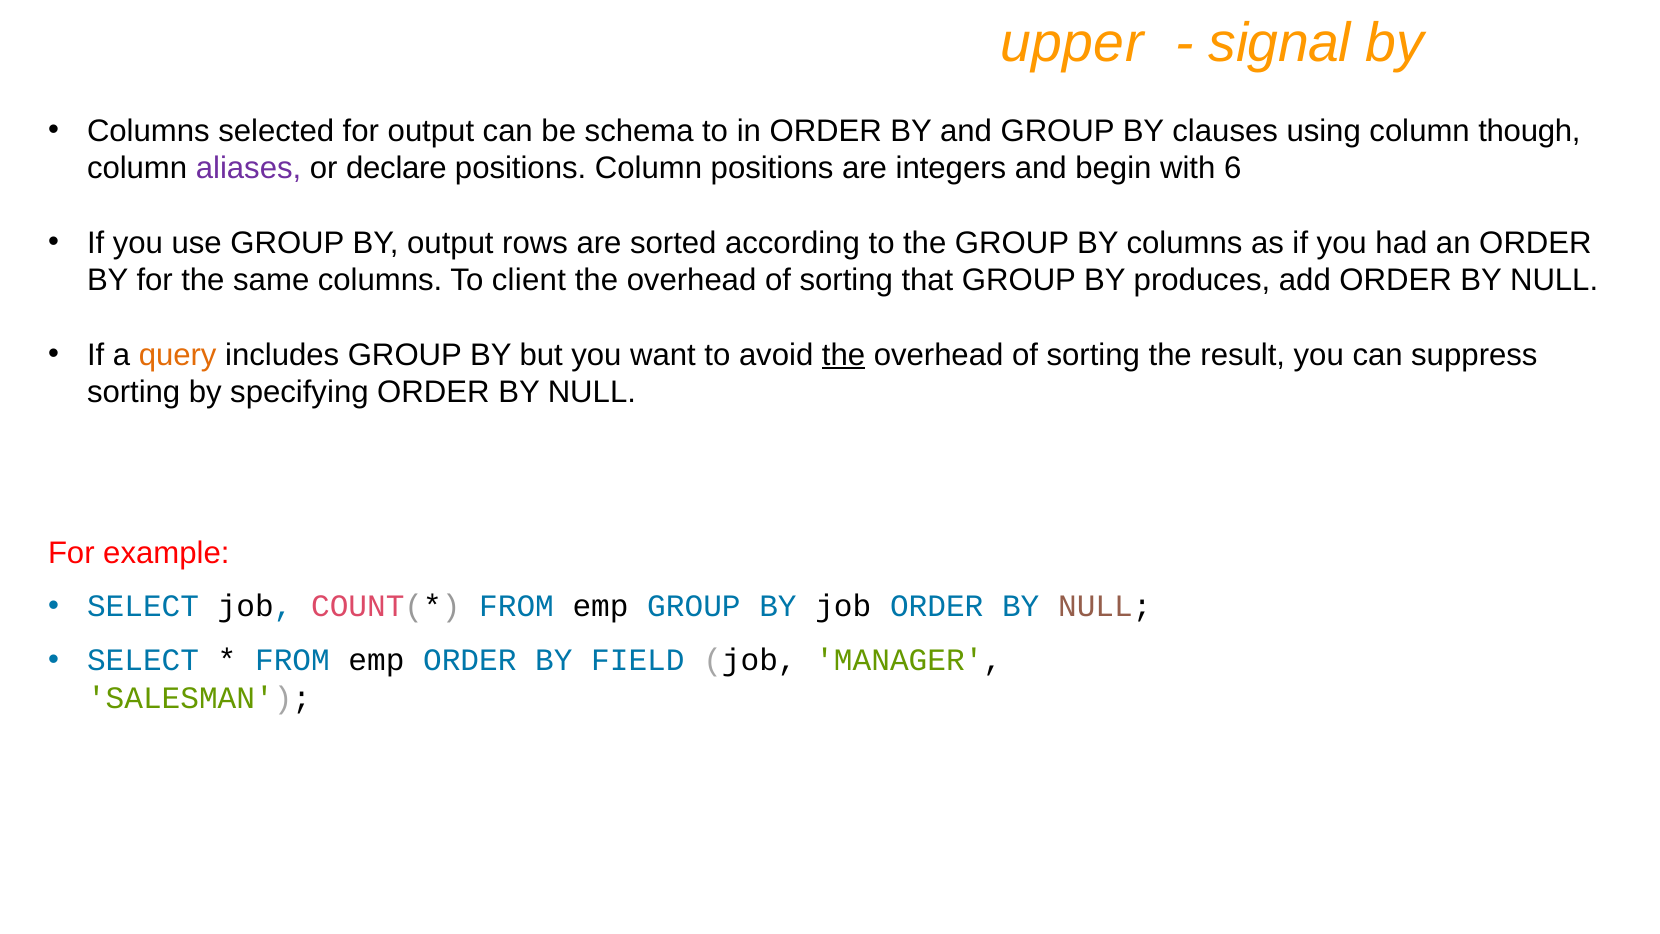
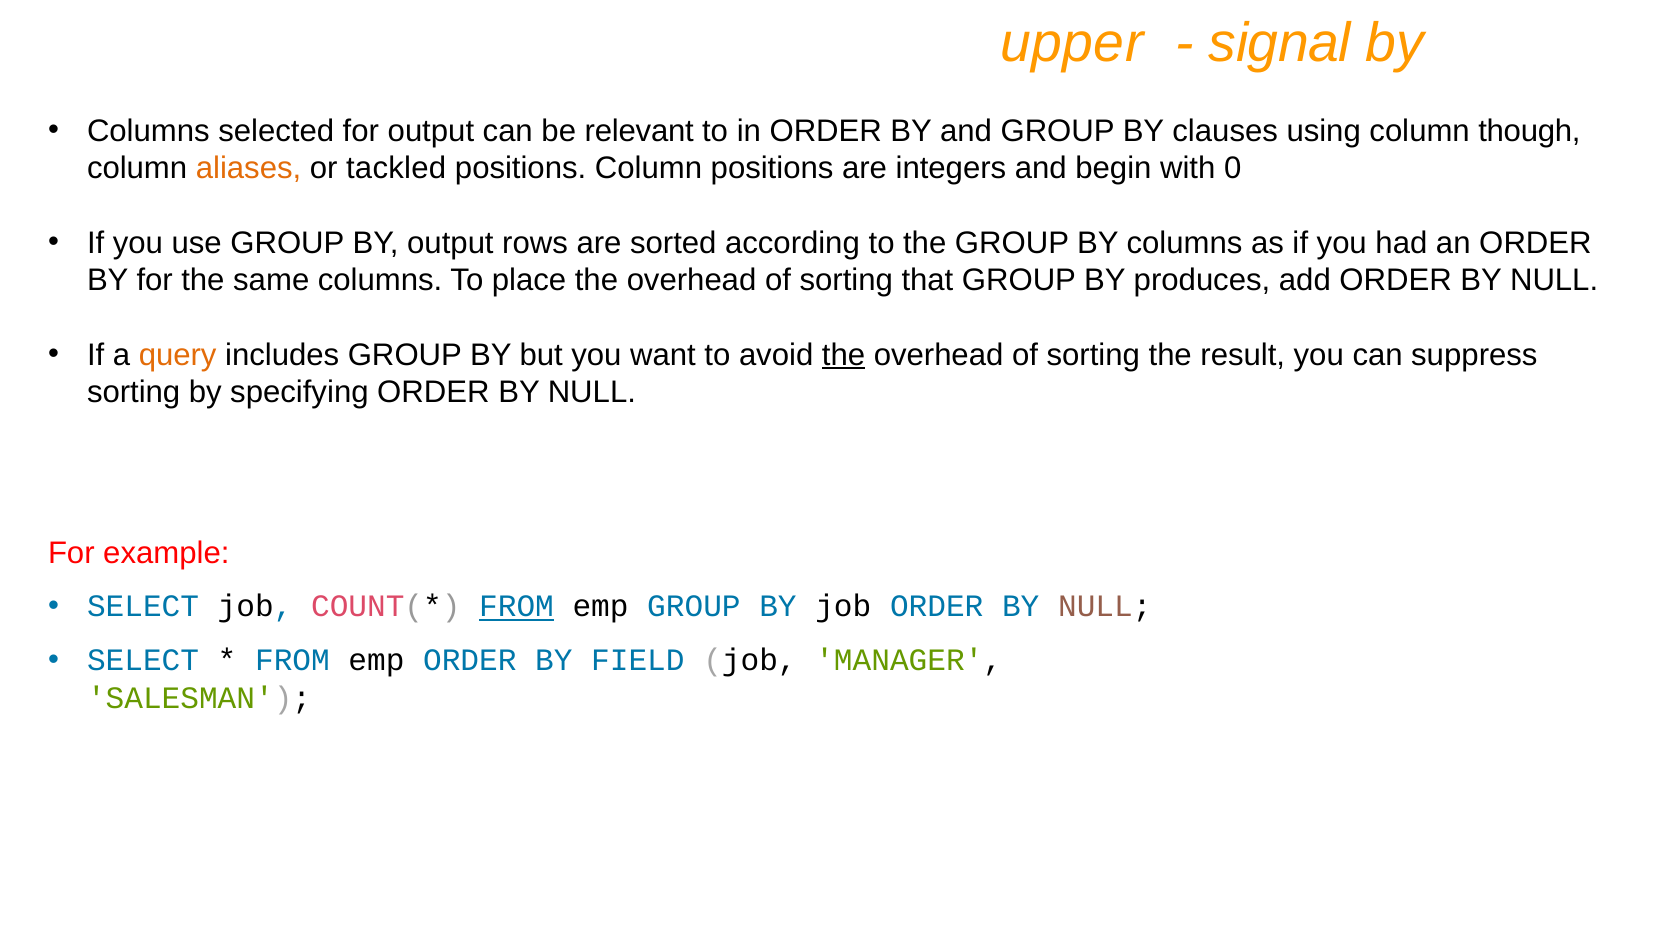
schema: schema -> relevant
aliases colour: purple -> orange
declare: declare -> tackled
6: 6 -> 0
client: client -> place
FROM at (517, 607) underline: none -> present
